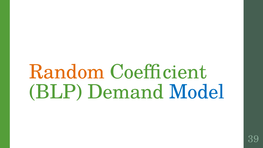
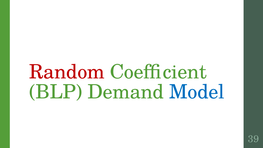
Random colour: orange -> red
